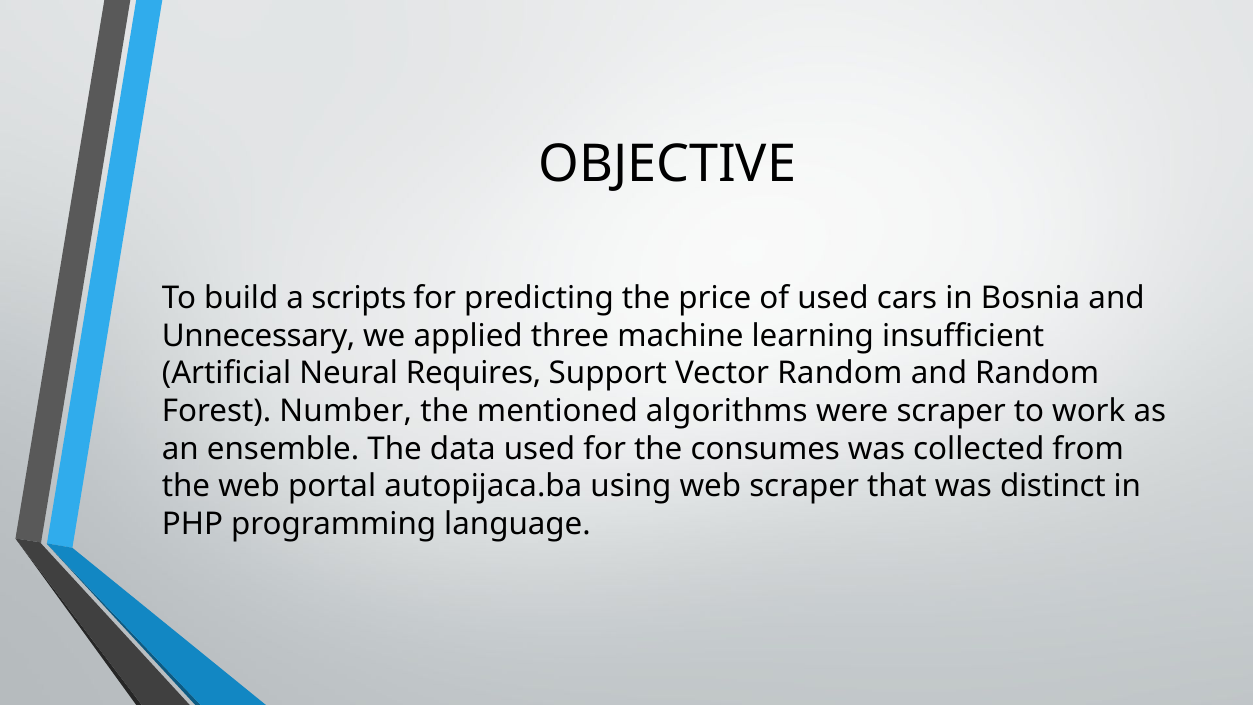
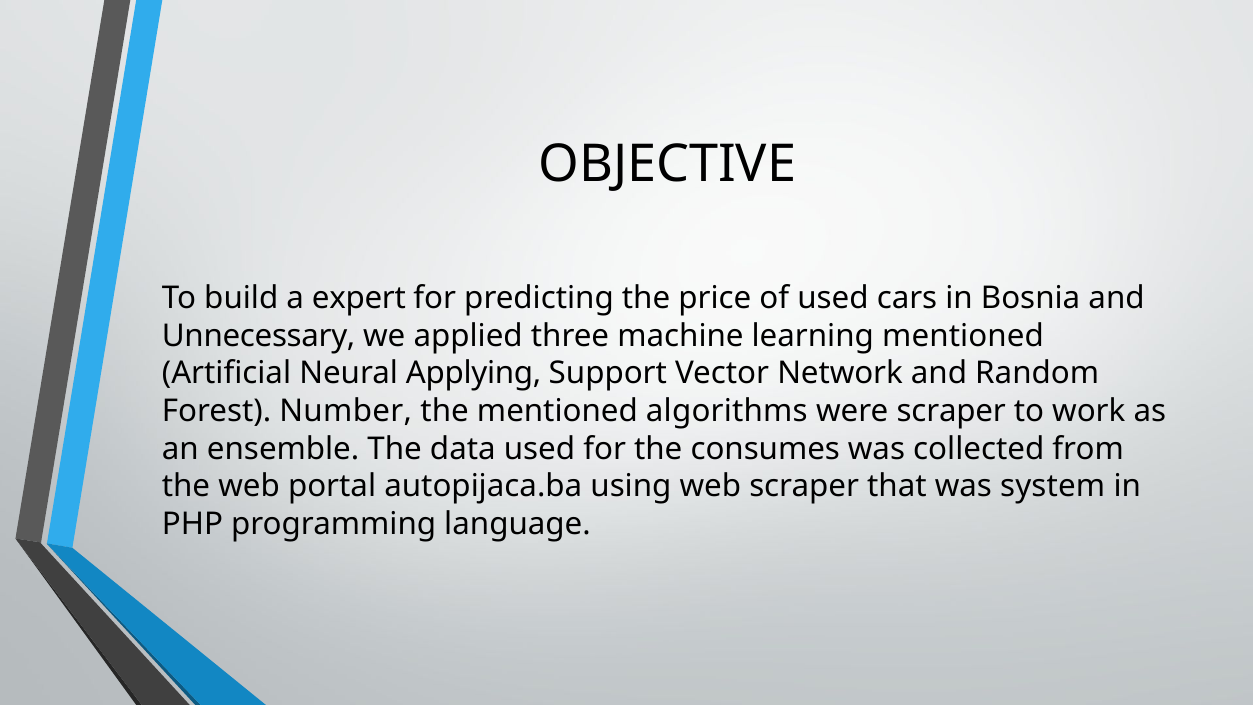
scripts: scripts -> expert
learning insufficient: insufficient -> mentioned
Requires: Requires -> Applying
Vector Random: Random -> Network
distinct: distinct -> system
